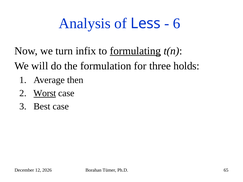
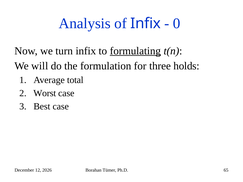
of Less: Less -> Infix
6: 6 -> 0
then: then -> total
Worst underline: present -> none
